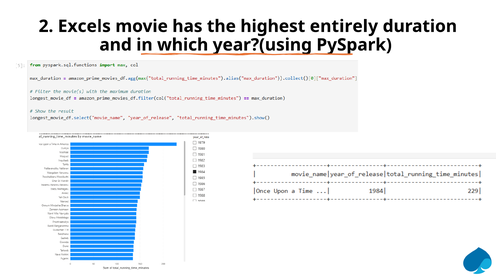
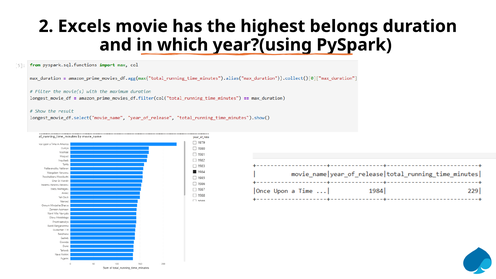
entirely: entirely -> belongs
